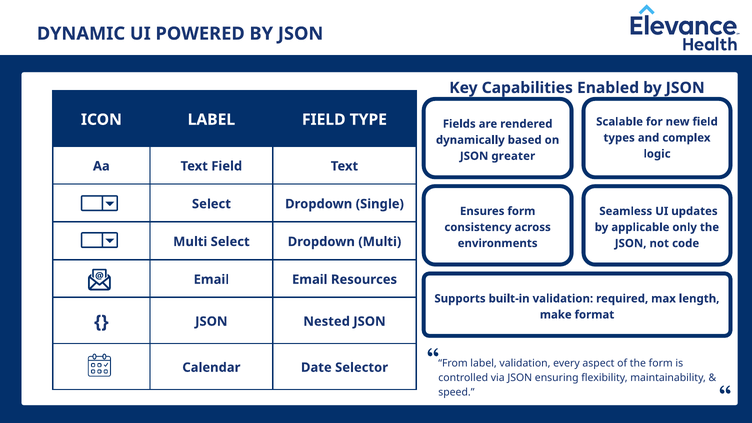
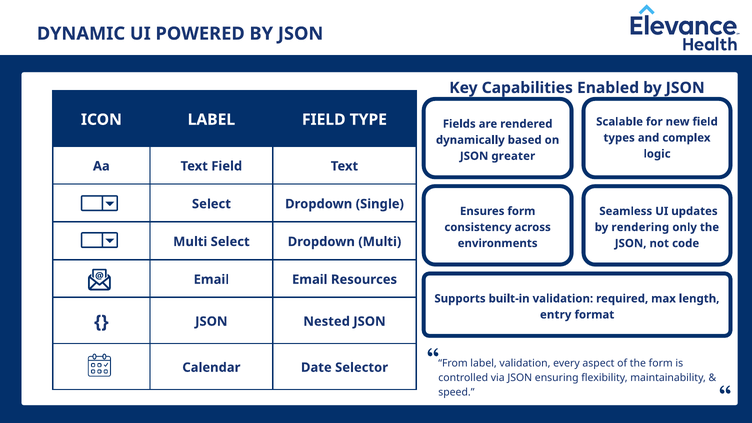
applicable: applicable -> rendering
make: make -> entry
